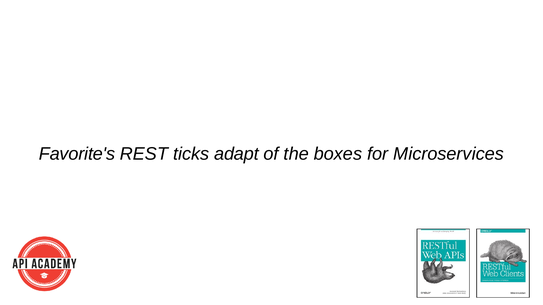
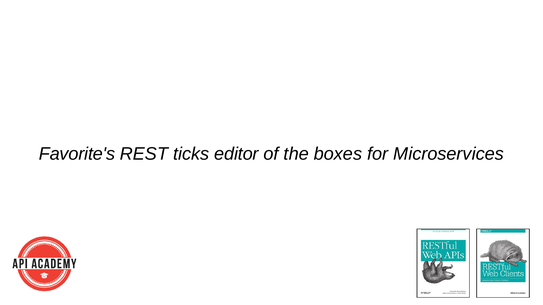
adapt: adapt -> editor
